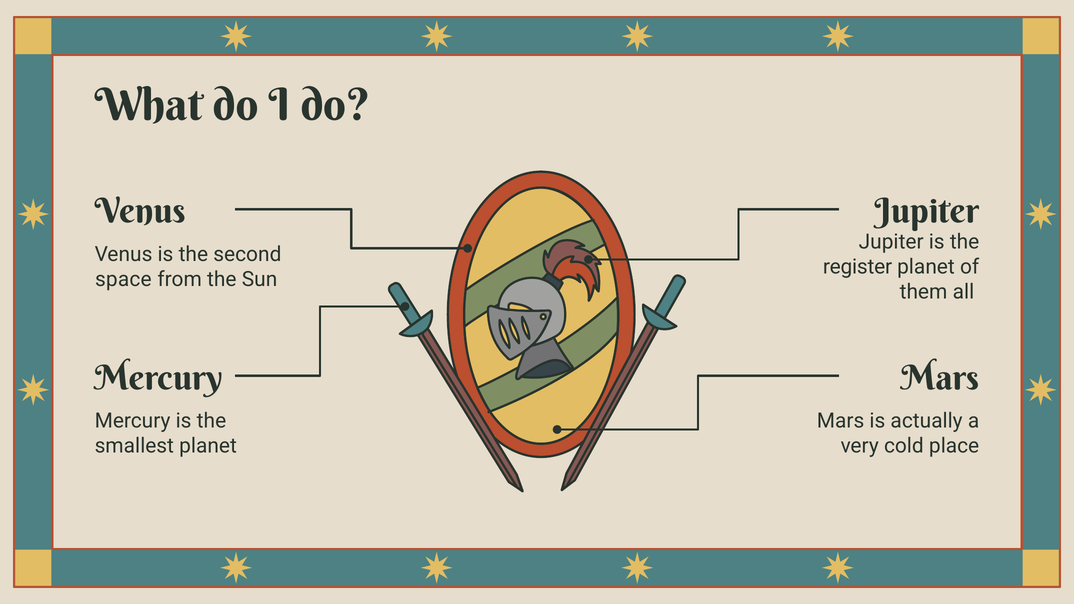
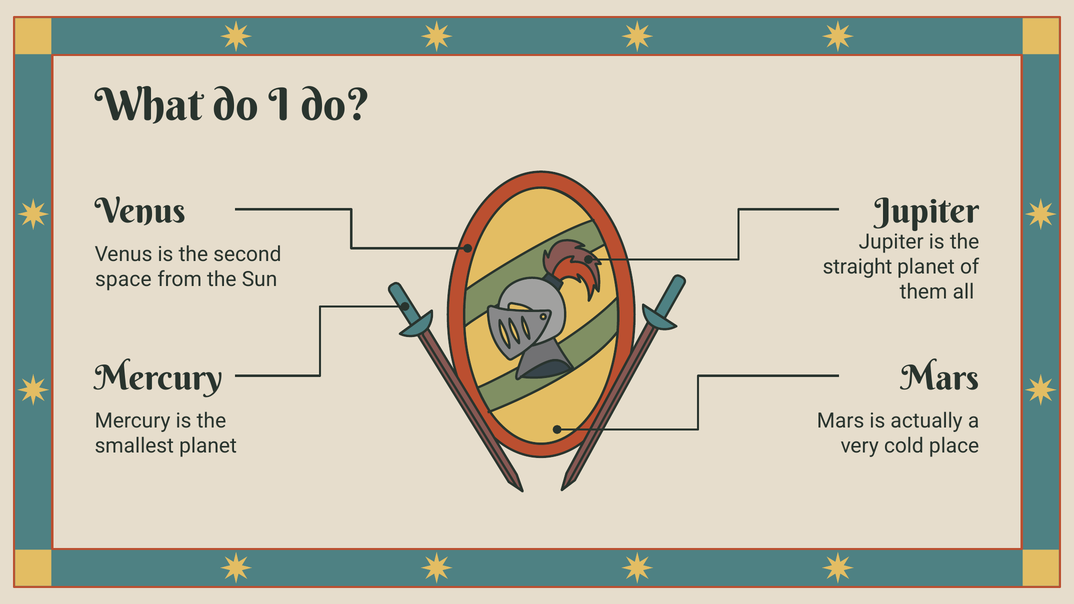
register: register -> straight
